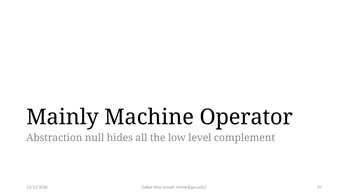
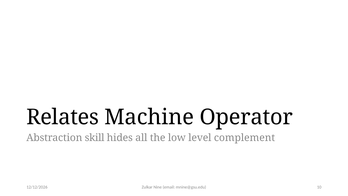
Mainly: Mainly -> Relates
null: null -> skill
